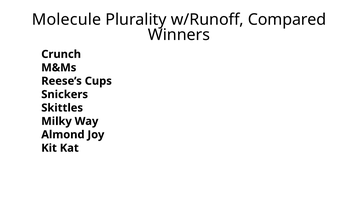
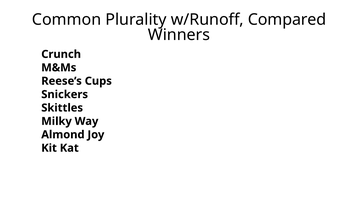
Molecule: Molecule -> Common
